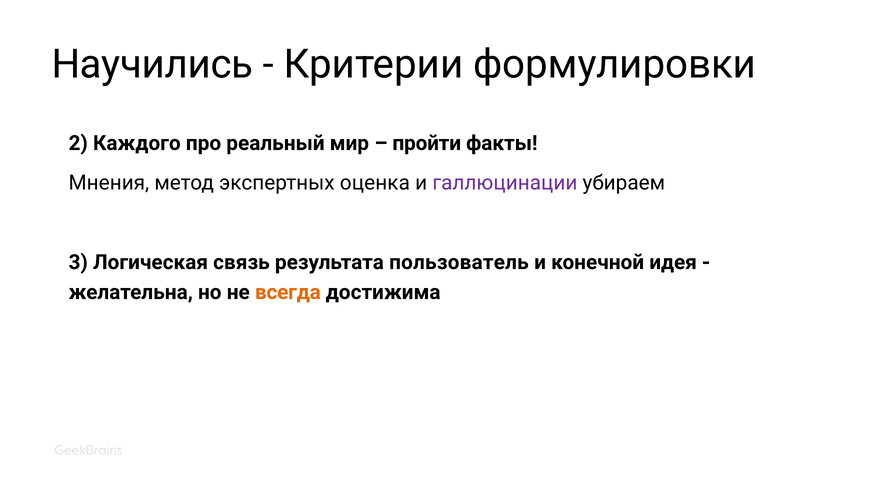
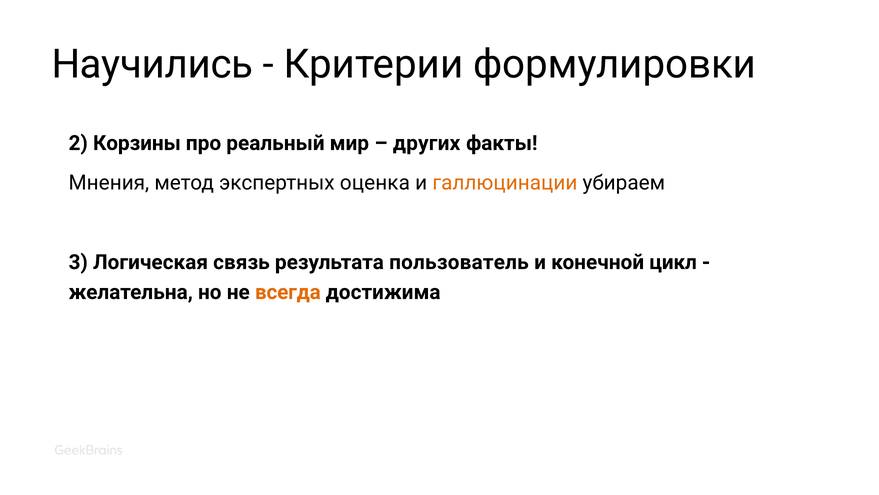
Каждого: Каждого -> Корзины
пройти: пройти -> других
галлюцинации colour: purple -> orange
идея: идея -> цикл
